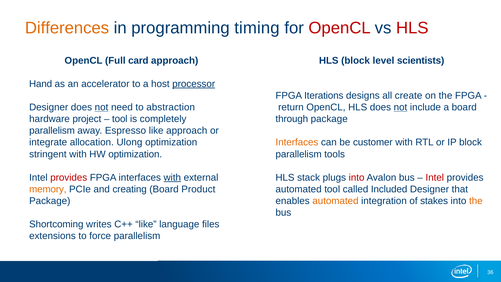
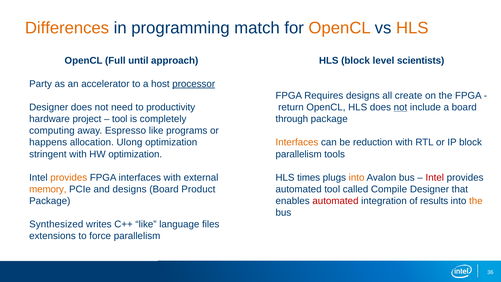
timing: timing -> match
OpenCL at (340, 28) colour: red -> orange
HLS at (412, 28) colour: red -> orange
card: card -> until
Hand: Hand -> Party
Iterations: Iterations -> Requires
not at (102, 107) underline: present -> none
abstraction: abstraction -> productivity
parallelism at (52, 131): parallelism -> computing
like approach: approach -> programs
integrate: integrate -> happens
customer: customer -> reduction
provides at (69, 177) colour: red -> orange
with at (172, 177) underline: present -> none
stack: stack -> times
into at (357, 177) colour: red -> orange
and creating: creating -> designs
Included: Included -> Compile
automated at (335, 201) colour: orange -> red
stakes: stakes -> results
Shortcoming: Shortcoming -> Synthesized
